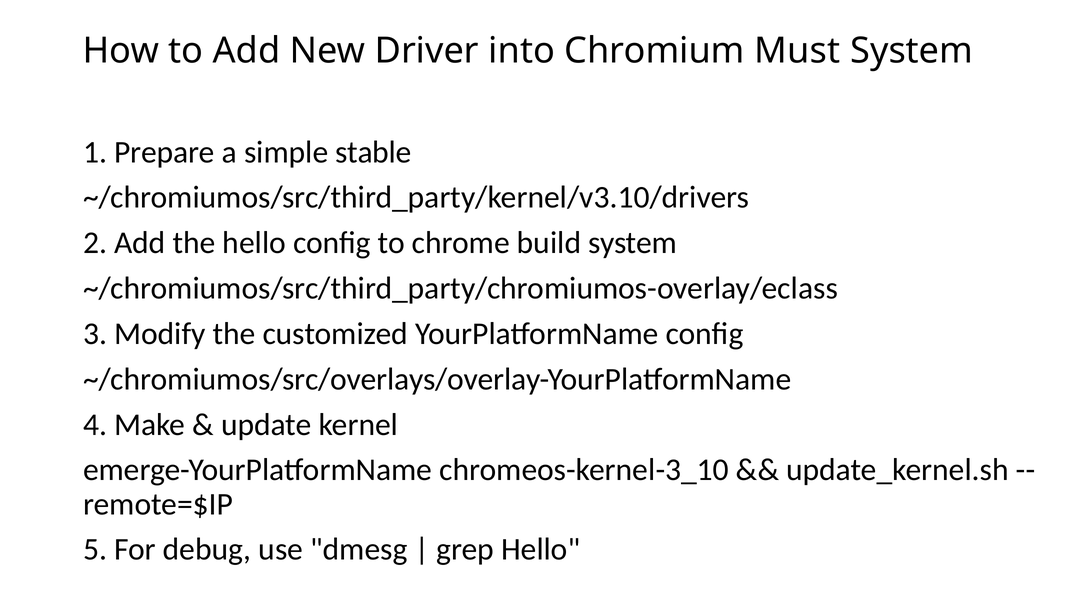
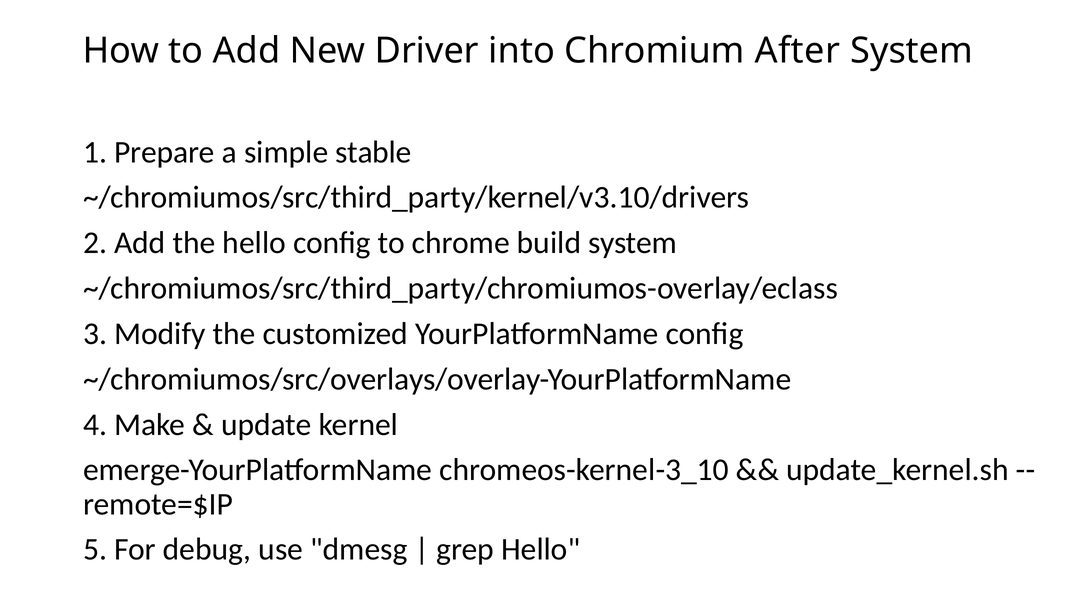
Must: Must -> After
